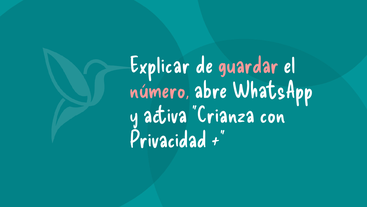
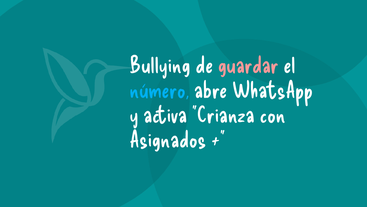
Explicar: Explicar -> Bullying
número colour: pink -> light blue
Privacidad: Privacidad -> Asignados
